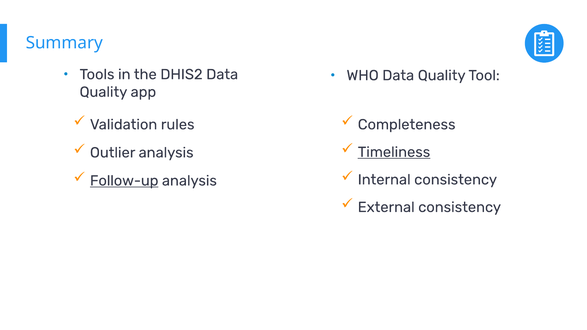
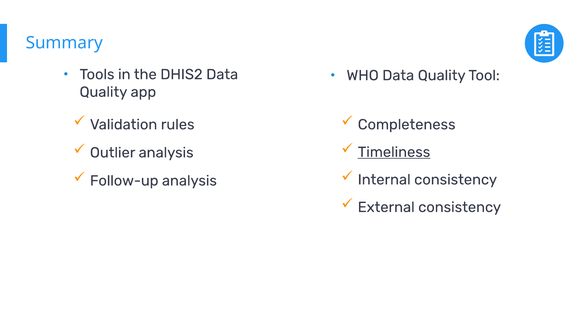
Follow-up underline: present -> none
